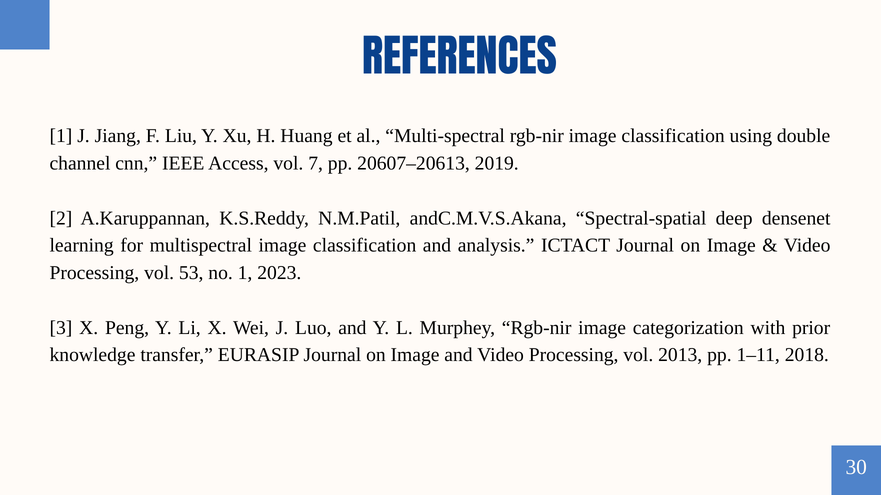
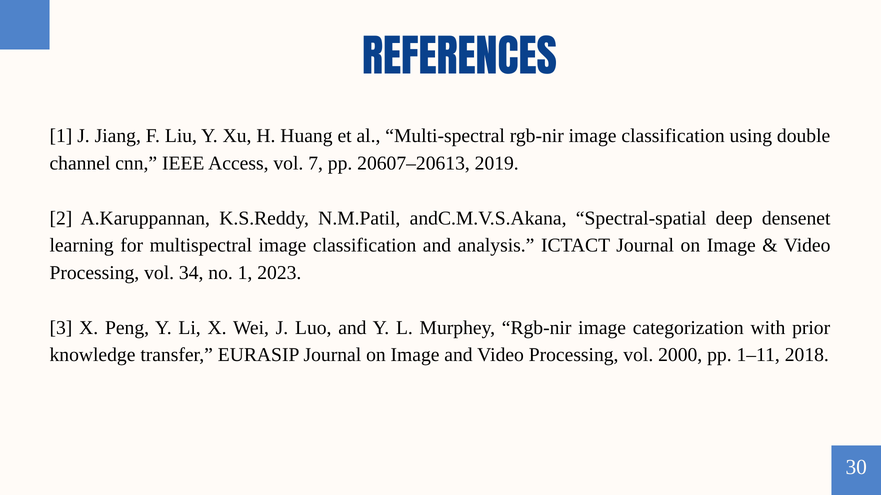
53: 53 -> 34
2013: 2013 -> 2000
